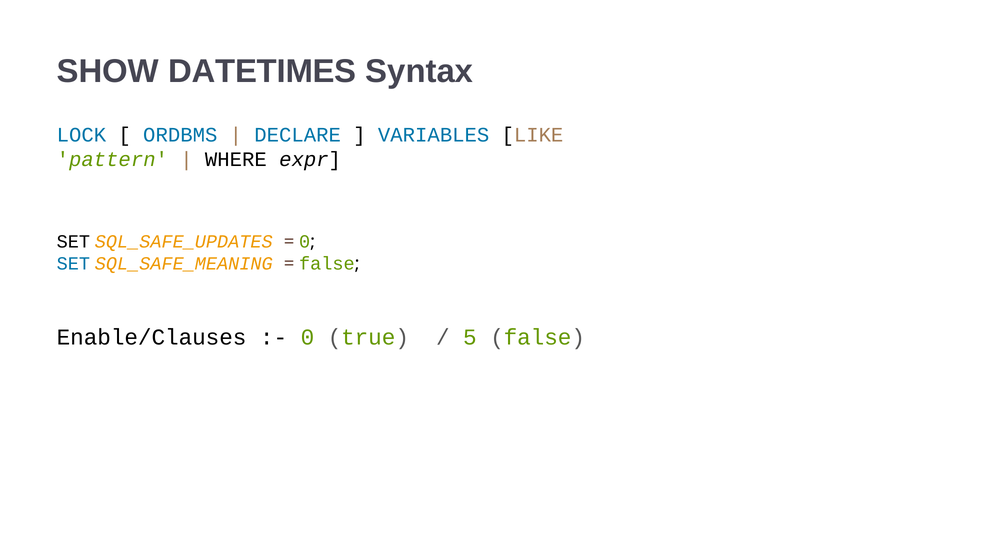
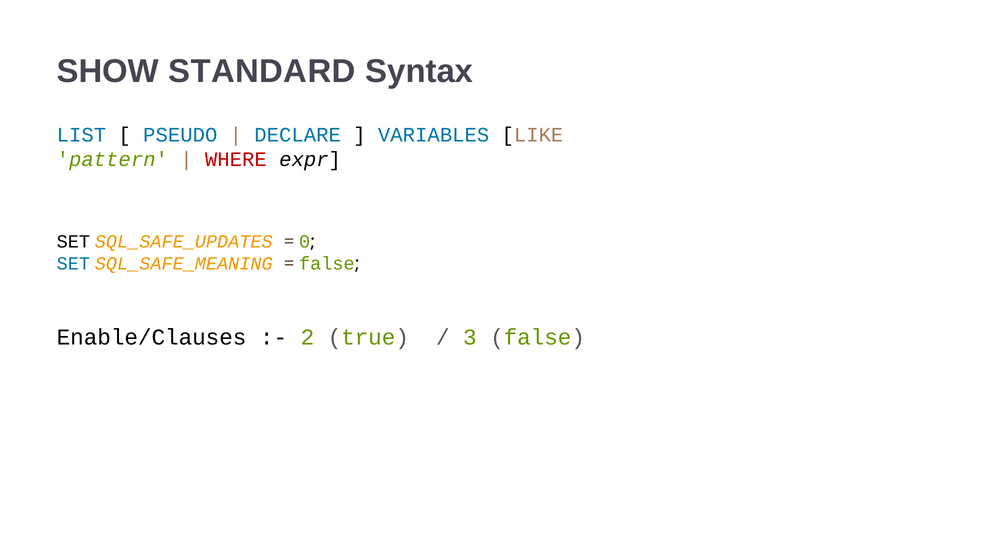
DATETIMES: DATETIMES -> STANDARD
LOCK: LOCK -> LIST
ORDBMS: ORDBMS -> PSEUDO
WHERE colour: black -> red
0 at (308, 337): 0 -> 2
5: 5 -> 3
